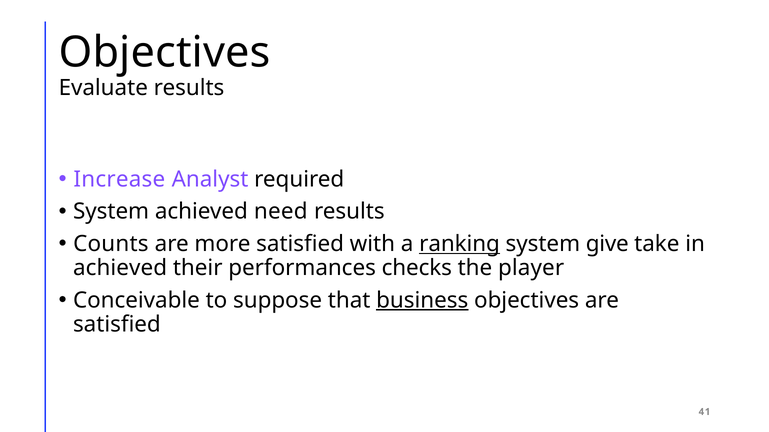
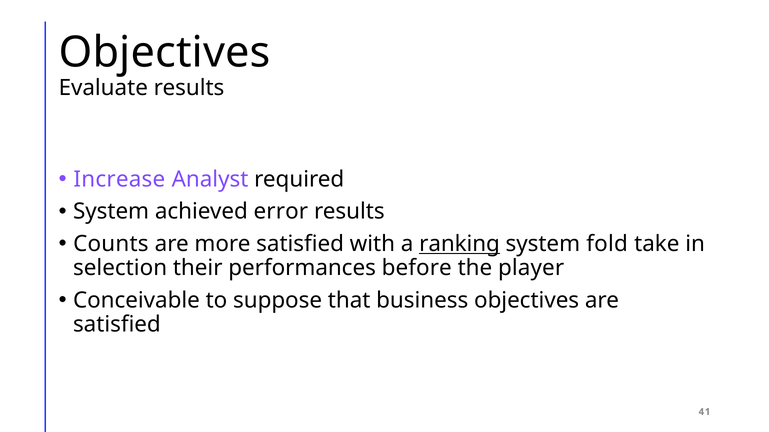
need: need -> error
give: give -> fold
achieved at (120, 268): achieved -> selection
checks: checks -> before
business underline: present -> none
